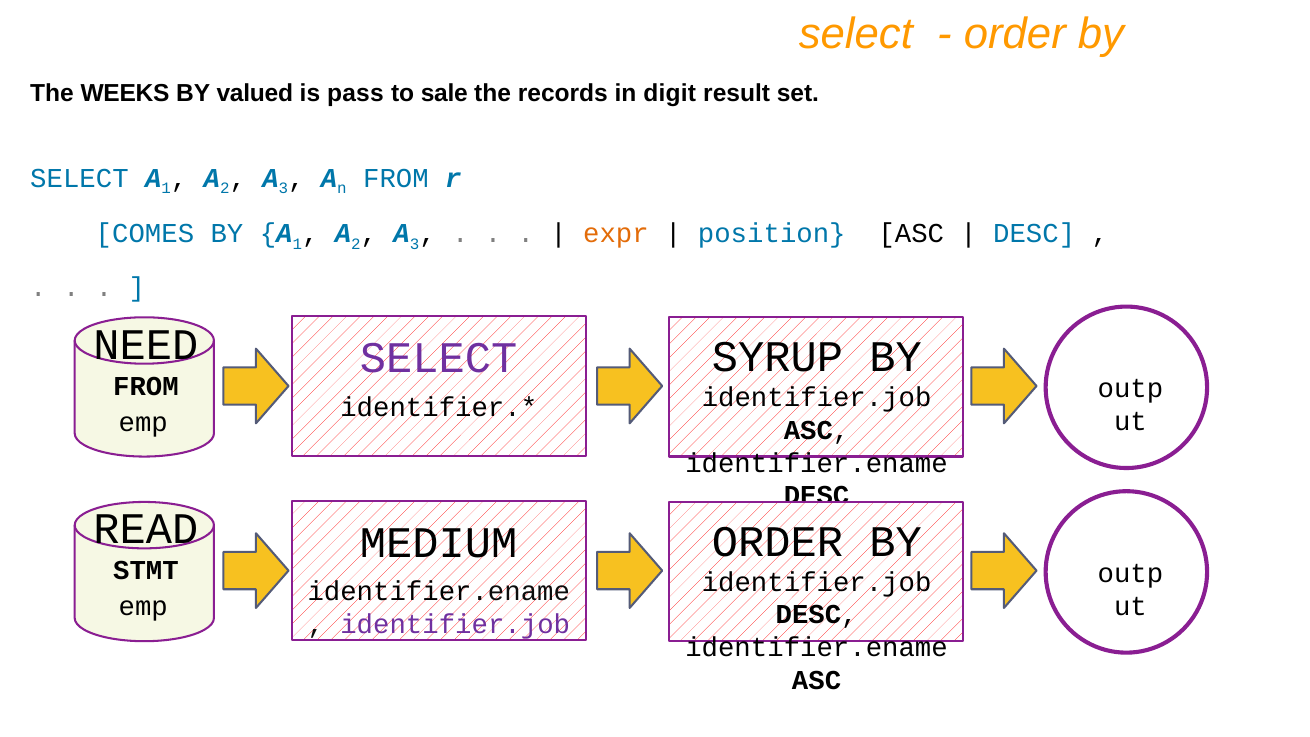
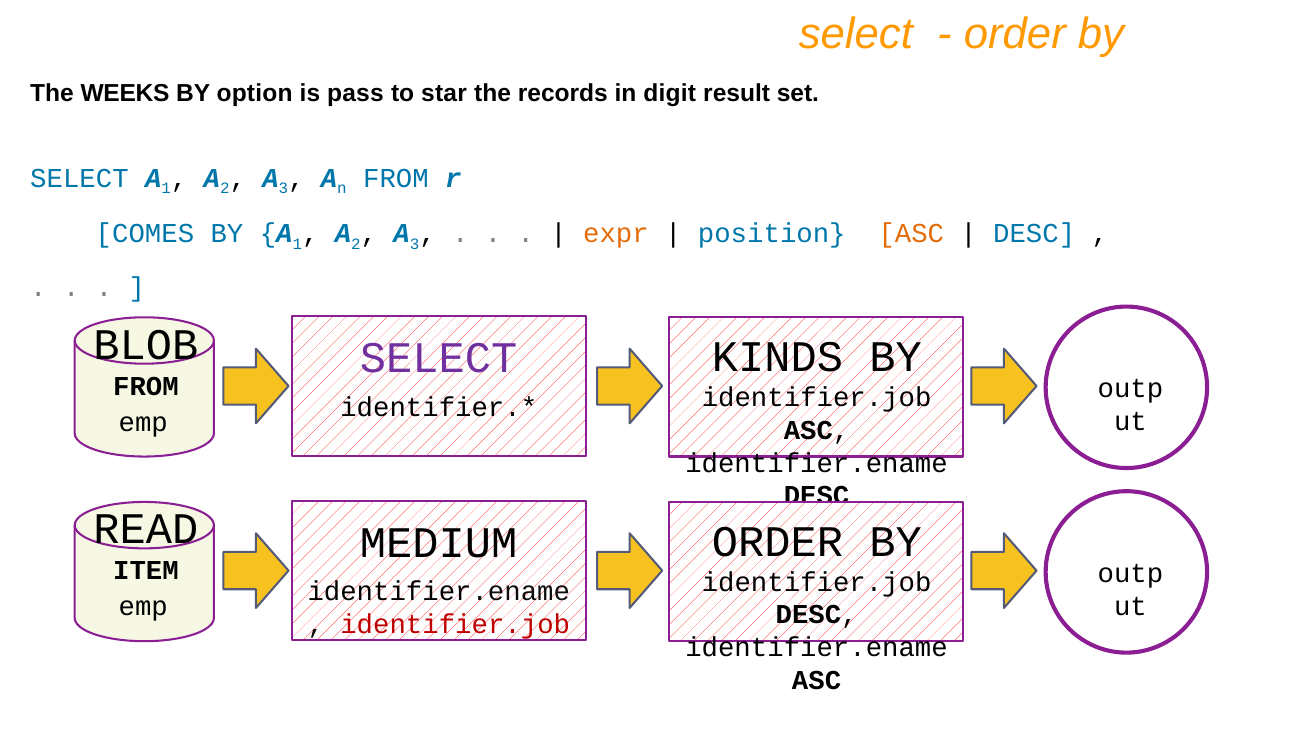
valued: valued -> option
sale: sale -> star
ASC at (911, 234) colour: black -> orange
NEED: NEED -> BLOB
SYRUP: SYRUP -> KINDS
STMT: STMT -> ITEM
identifier.job at (455, 624) colour: purple -> red
